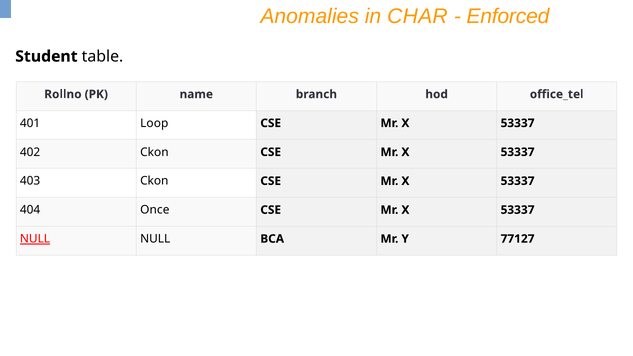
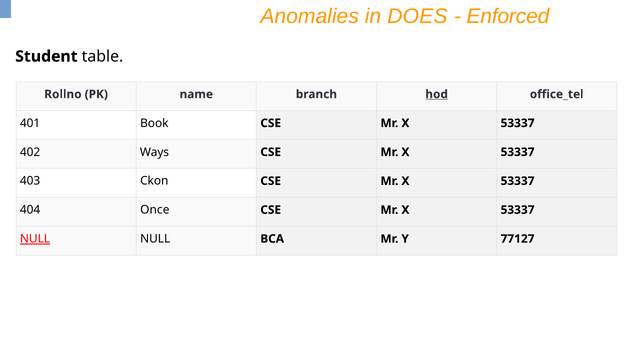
CHAR: CHAR -> DOES
hod underline: none -> present
Loop: Loop -> Book
402 Ckon: Ckon -> Ways
